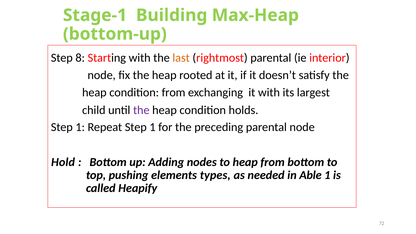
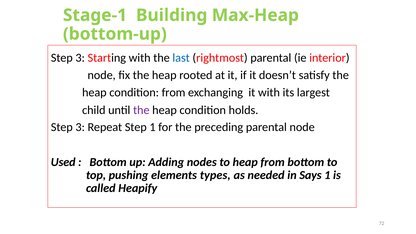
8 at (80, 58): 8 -> 3
last colour: orange -> blue
1 at (80, 127): 1 -> 3
Hold: Hold -> Used
Able: Able -> Says
